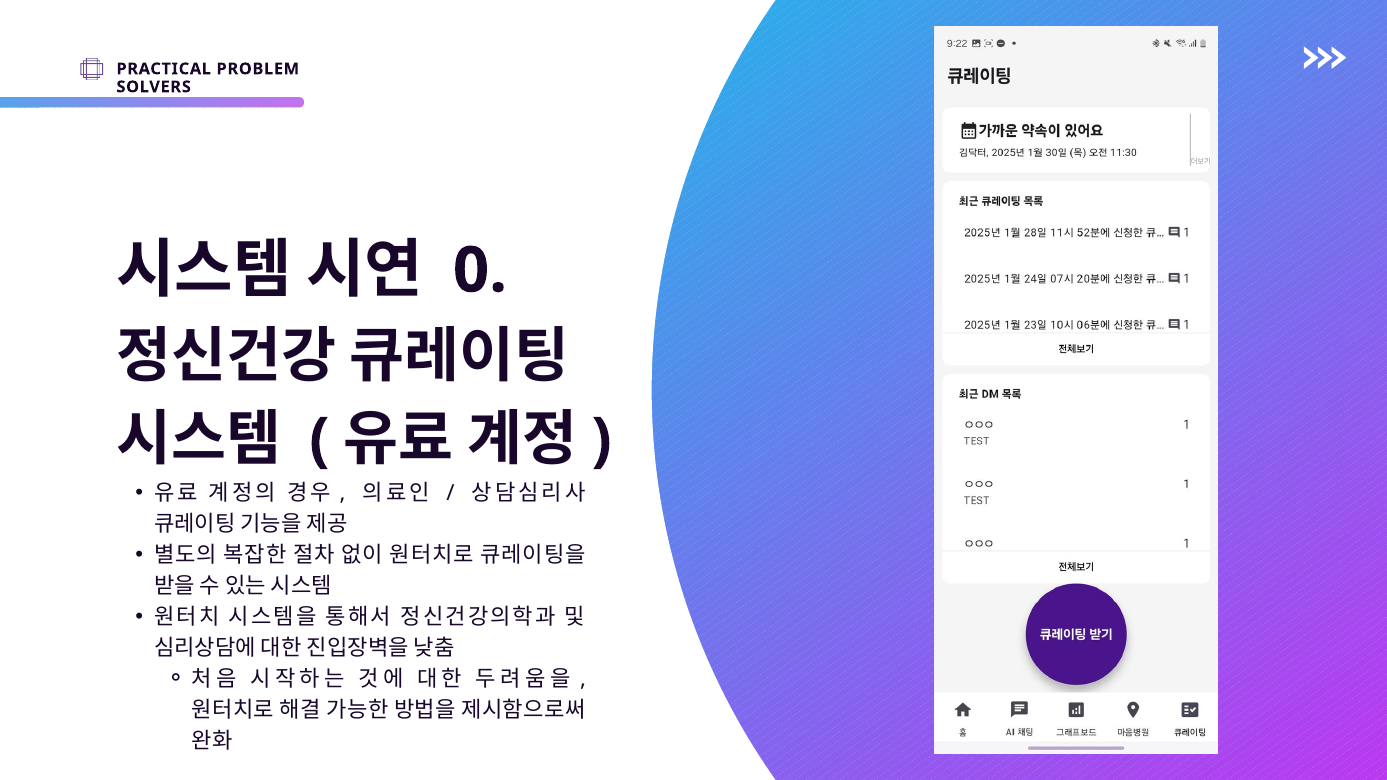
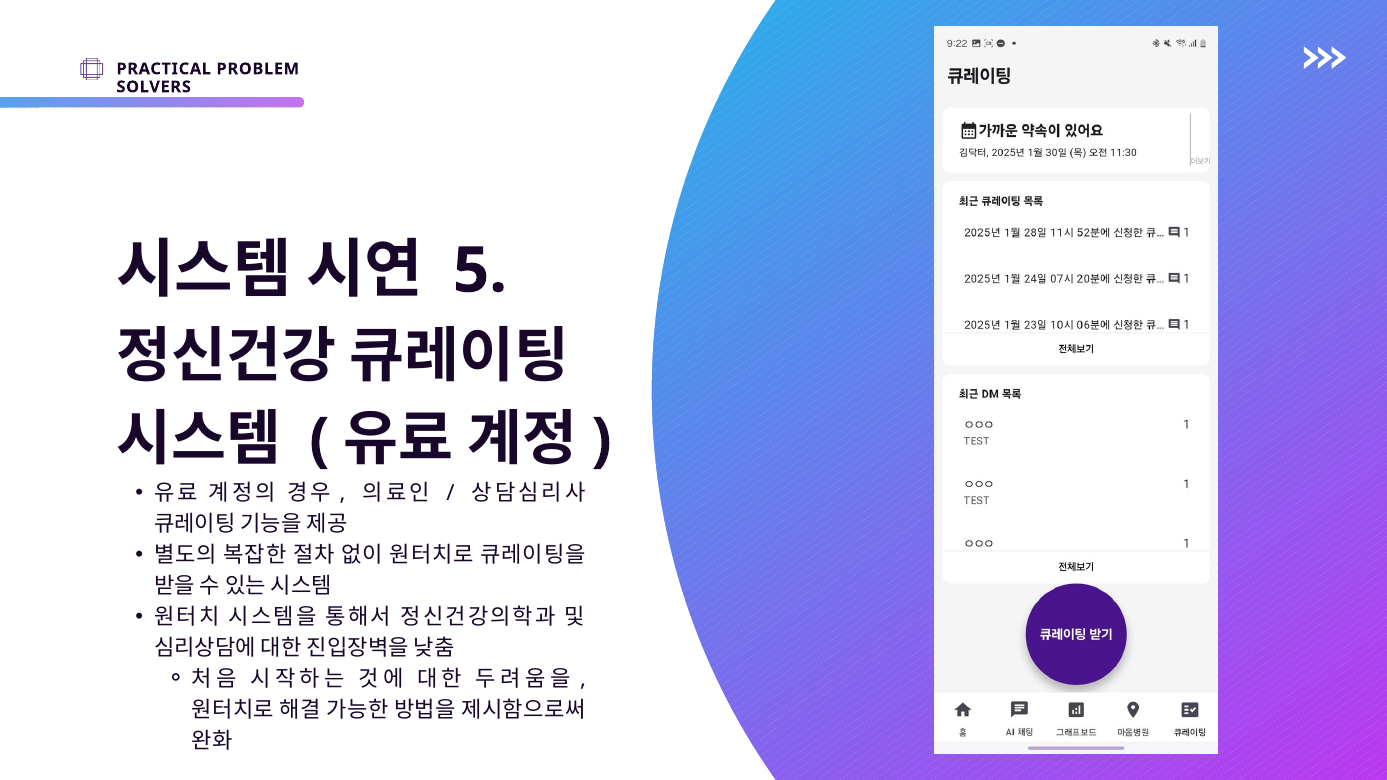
0: 0 -> 5
